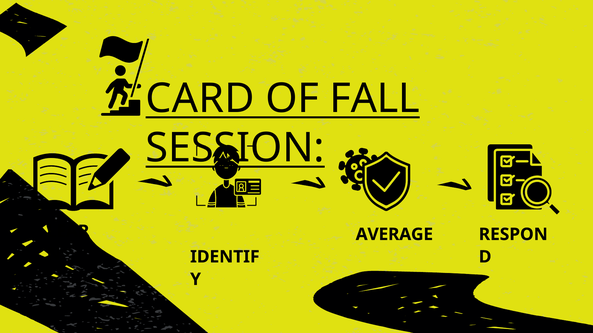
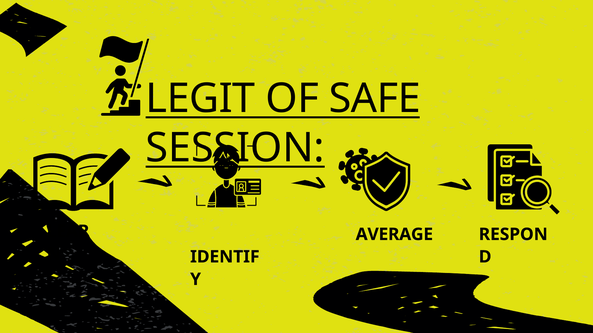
CARD: CARD -> LEGIT
FALL: FALL -> SAFE
